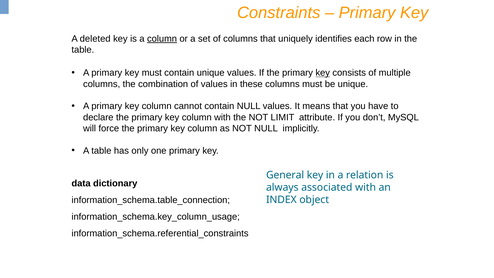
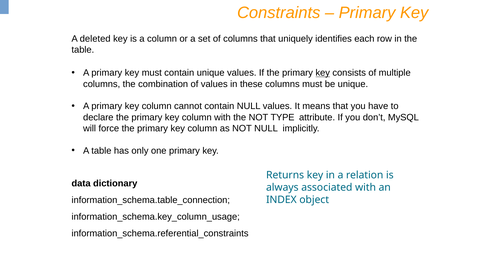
column at (162, 39) underline: present -> none
LIMIT: LIMIT -> TYPE
General: General -> Returns
